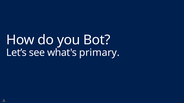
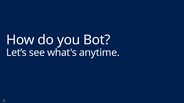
primary: primary -> anytime
